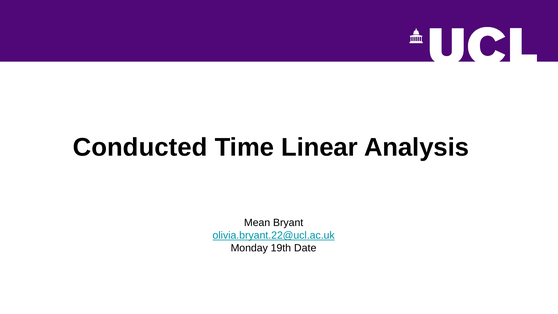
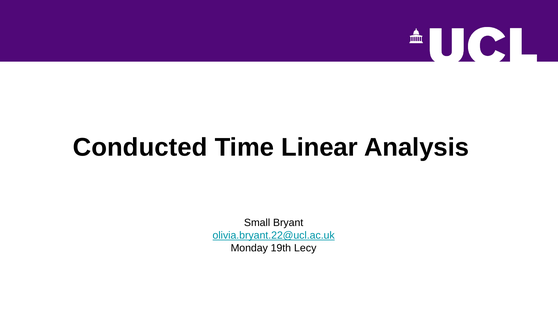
Mean: Mean -> Small
Date: Date -> Lecy
